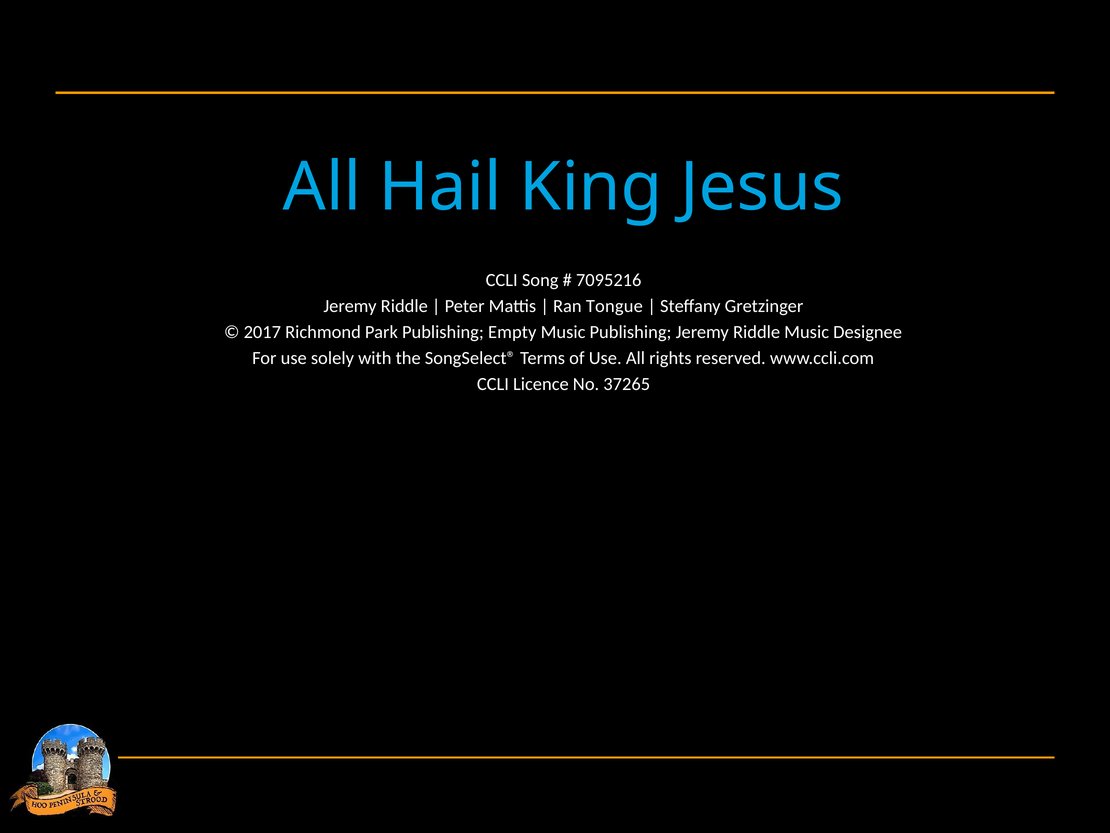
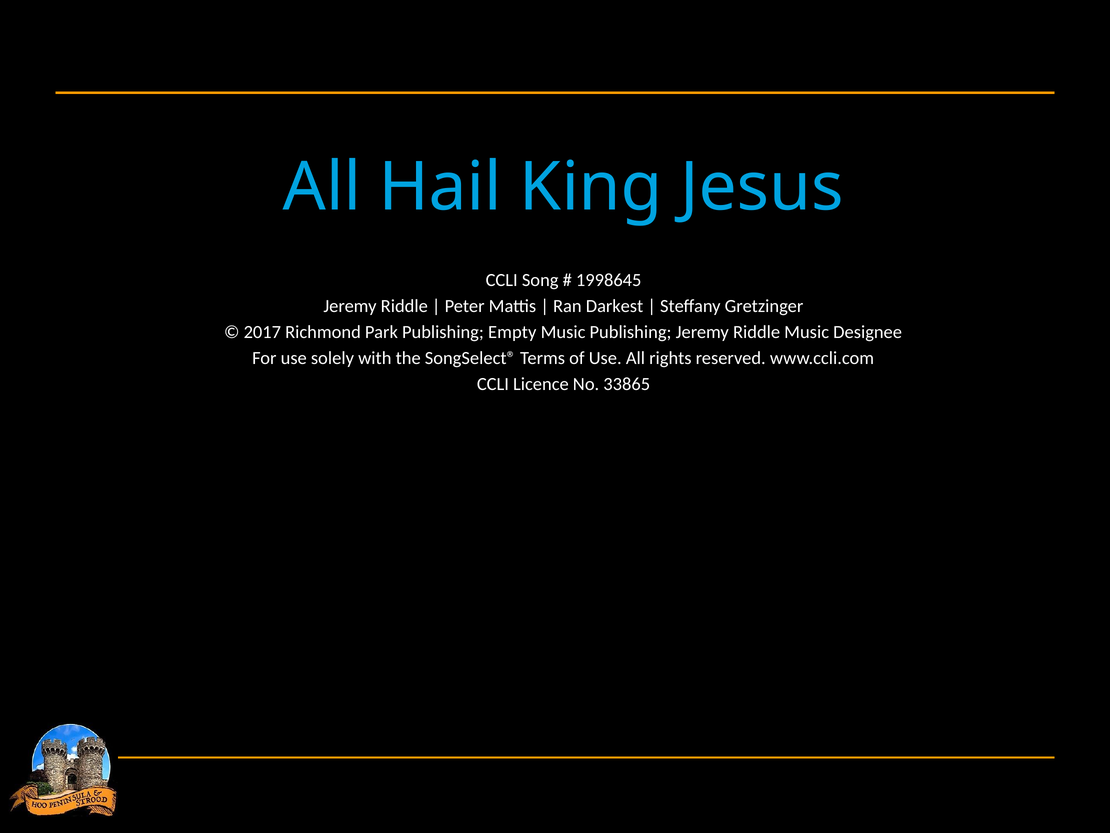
7095216: 7095216 -> 1998645
Tongue: Tongue -> Darkest
37265: 37265 -> 33865
